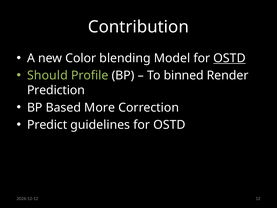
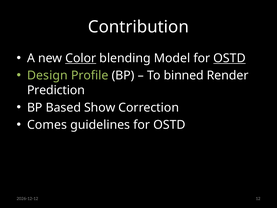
Color underline: none -> present
Should: Should -> Design
More: More -> Show
Predict: Predict -> Comes
